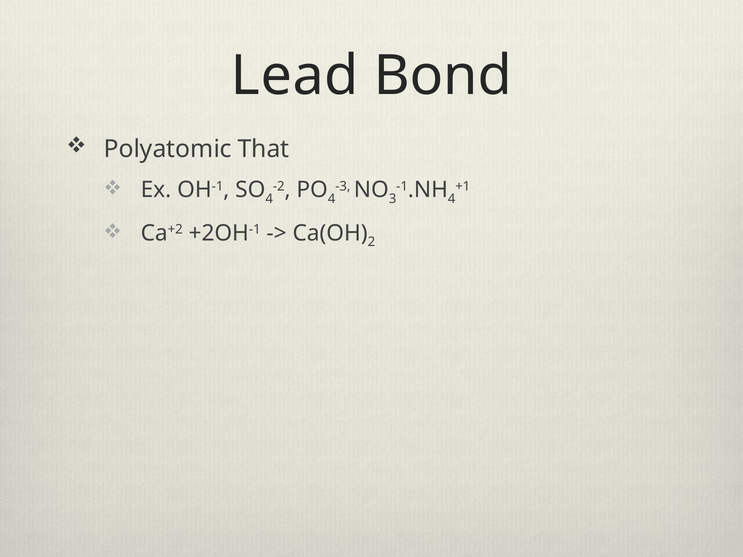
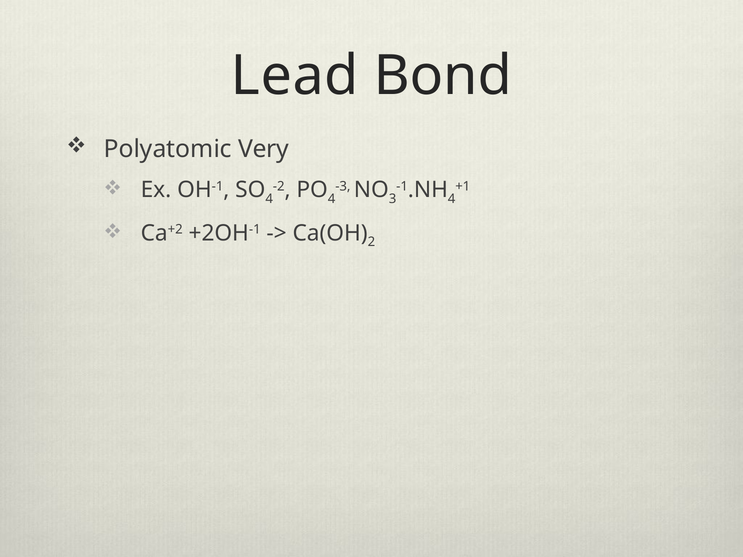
That: That -> Very
